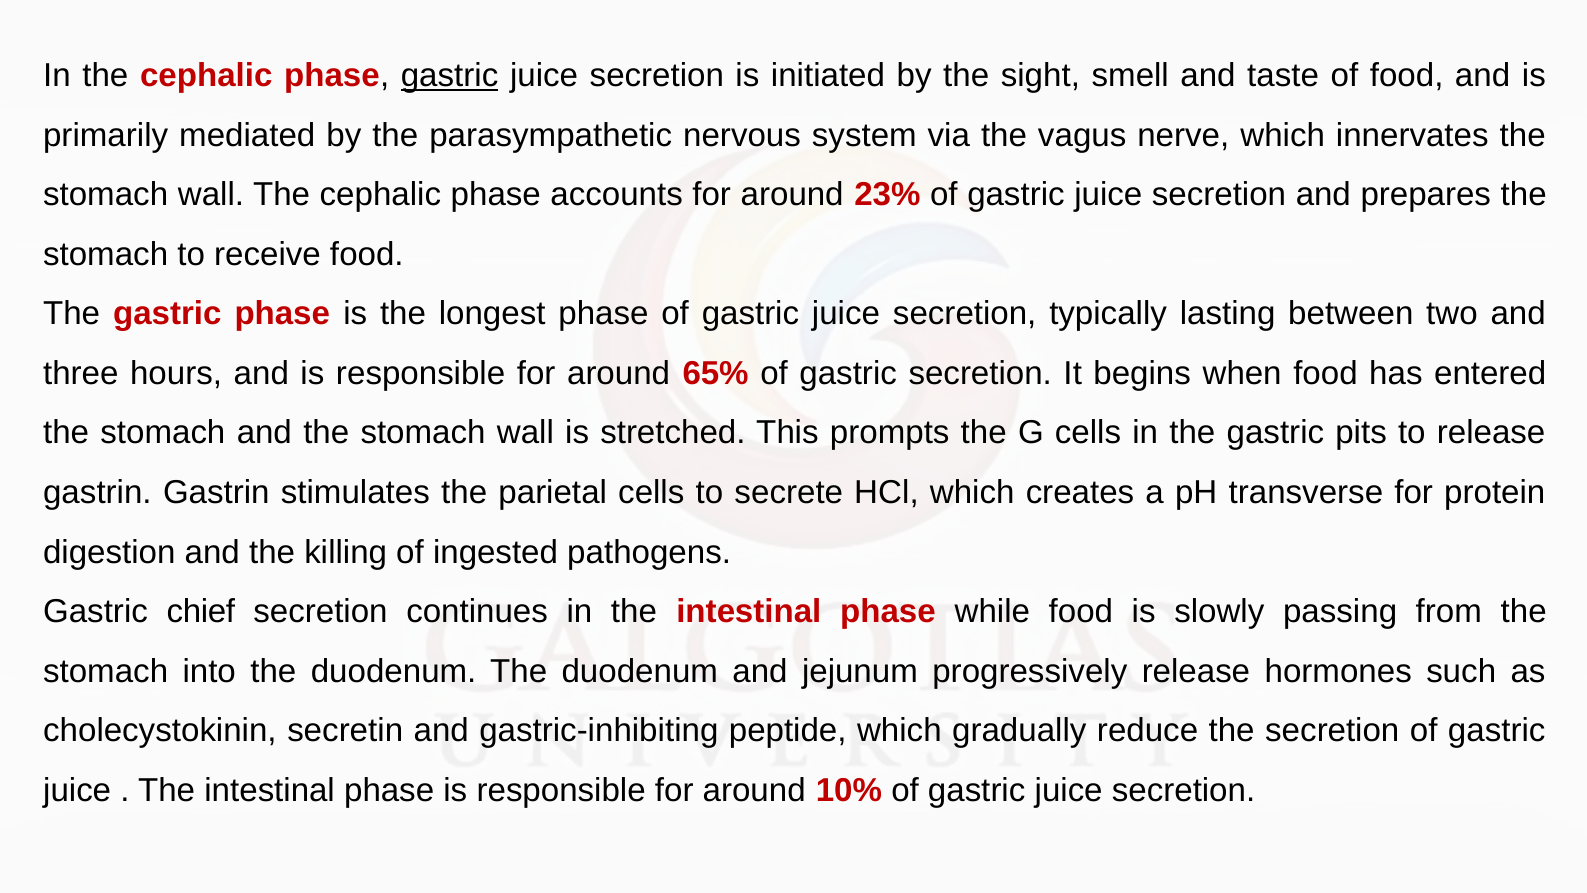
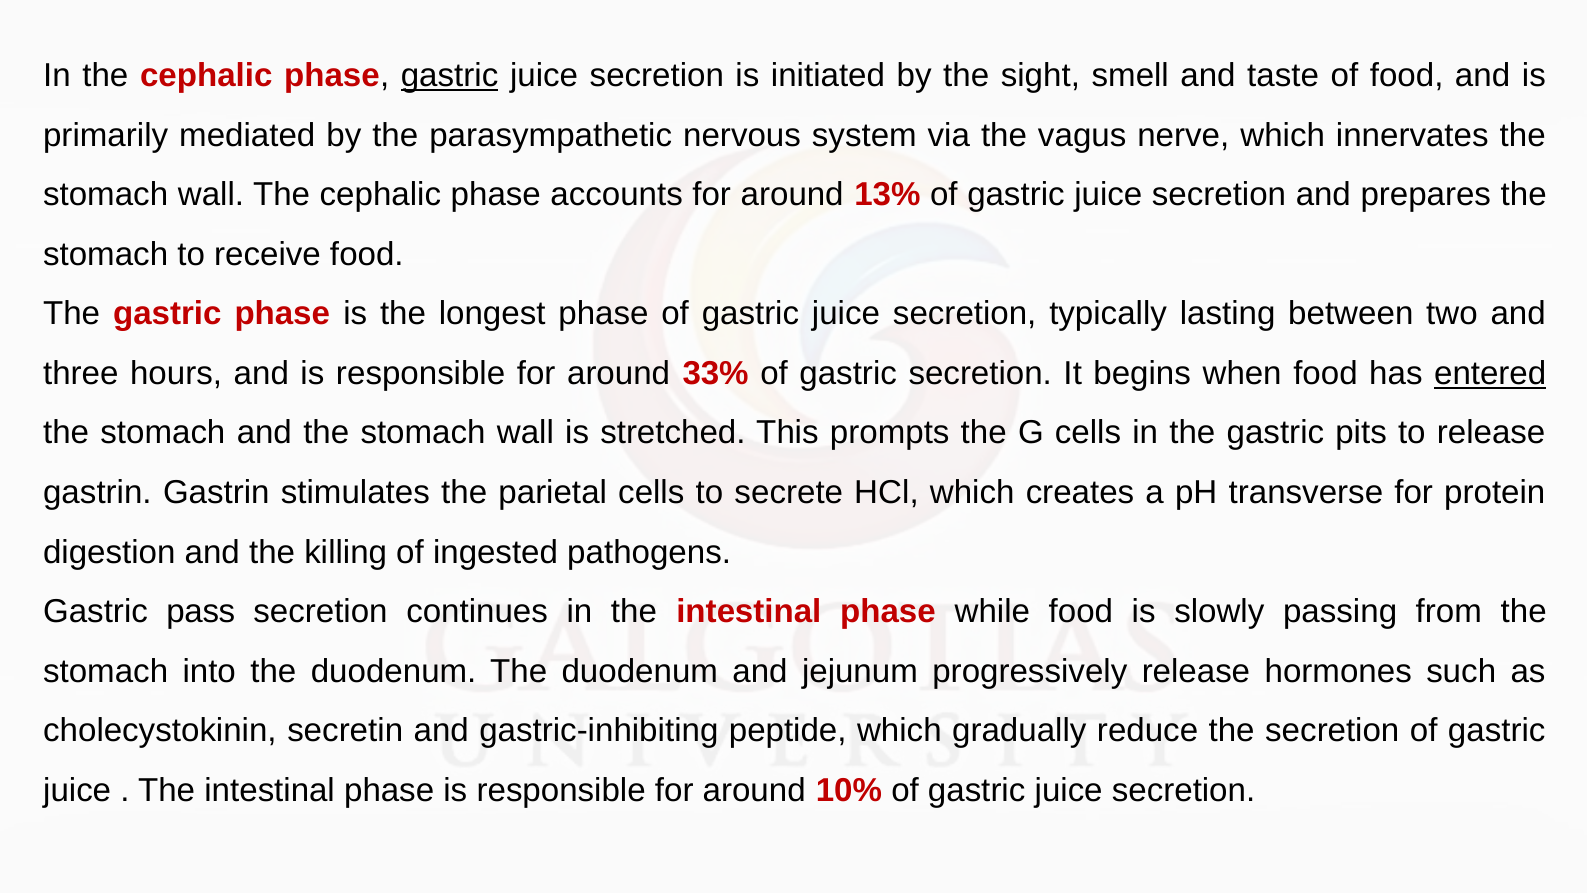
23%: 23% -> 13%
65%: 65% -> 33%
entered underline: none -> present
chief: chief -> pass
